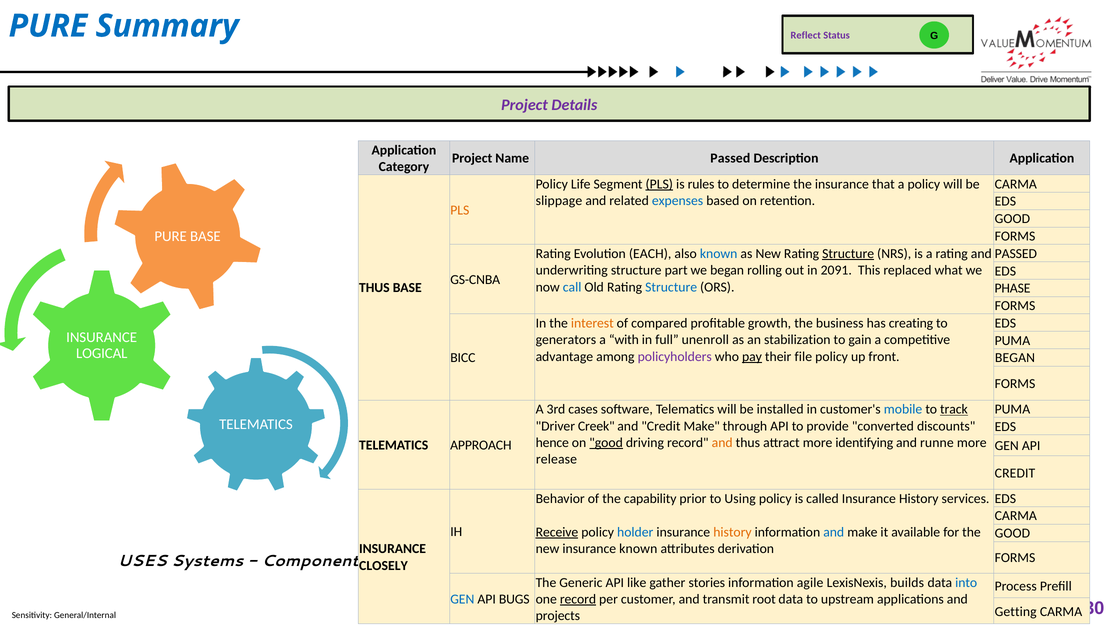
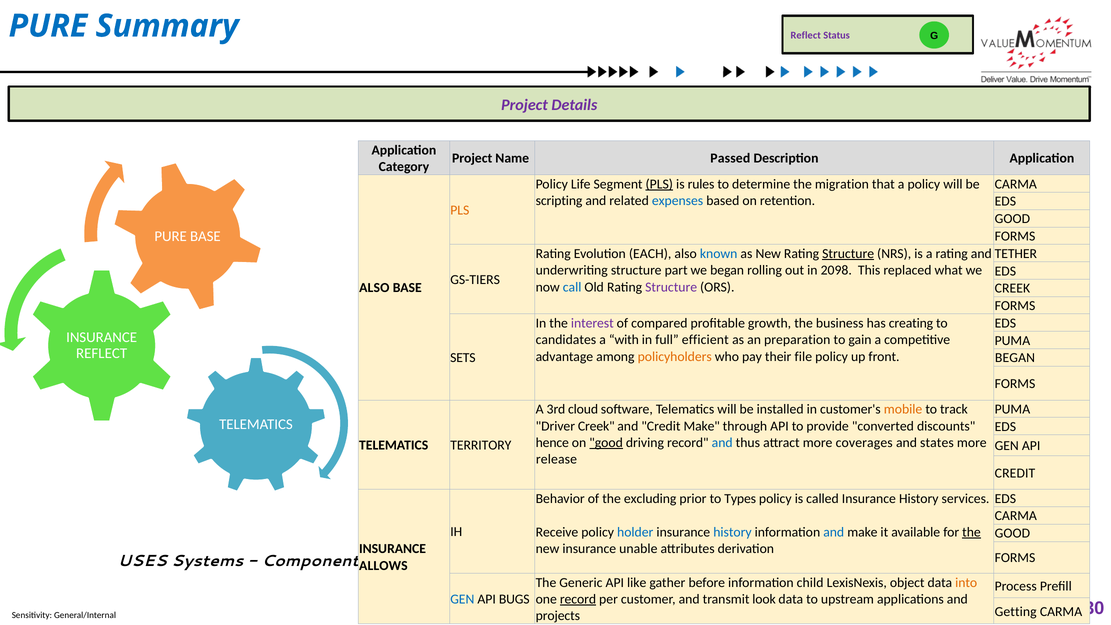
the insurance: insurance -> migration
slippage: slippage -> scripting
PASSED at (1016, 254): PASSED -> TETHER
2091: 2091 -> 2098
GS-CNBA: GS-CNBA -> GS-TIERS
Structure at (671, 287) colour: blue -> purple
THUS at (374, 288): THUS -> ALSO
PHASE at (1013, 289): PHASE -> CREEK
interest colour: orange -> purple
generators: generators -> candidates
unenroll: unenroll -> efficient
stabilization: stabilization -> preparation
LOGICAL at (102, 354): LOGICAL -> REFLECT
policyholders colour: purple -> orange
pay underline: present -> none
BICC: BICC -> SETS
cases: cases -> cloud
mobile colour: blue -> orange
track underline: present -> none
and at (722, 443) colour: orange -> blue
identifying: identifying -> coverages
runne: runne -> states
APPROACH: APPROACH -> TERRITORY
capability: capability -> excluding
Using: Using -> Types
Receive underline: present -> none
history at (732, 532) colour: orange -> blue
the at (971, 532) underline: none -> present
insurance known: known -> unable
CLOSELY: CLOSELY -> ALLOWS
stories: stories -> before
agile: agile -> child
builds: builds -> object
into colour: blue -> orange
root: root -> look
